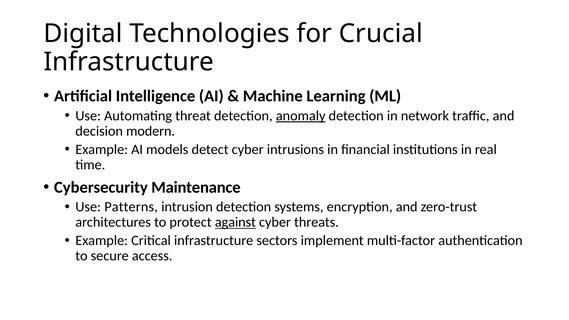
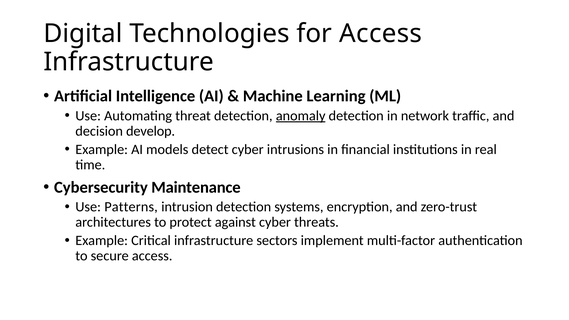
for Crucial: Crucial -> Access
modern: modern -> develop
against underline: present -> none
